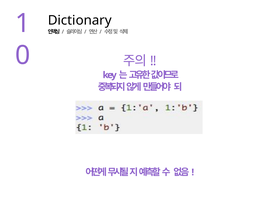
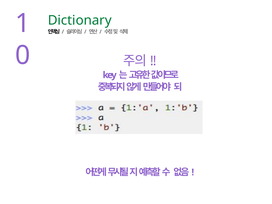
Dictionary colour: black -> green
